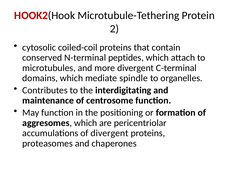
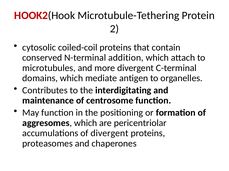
peptides: peptides -> addition
spindle: spindle -> antigen
